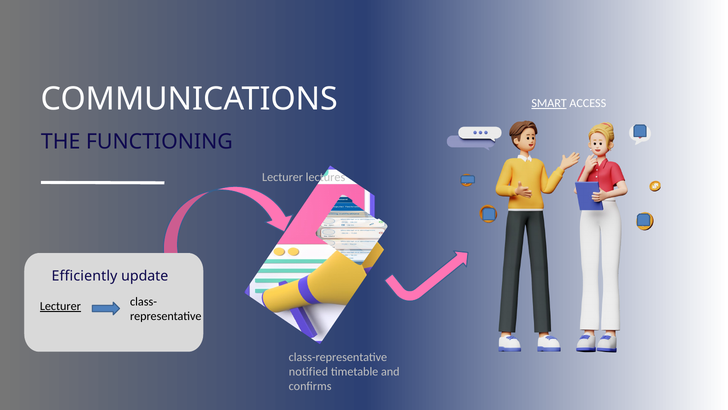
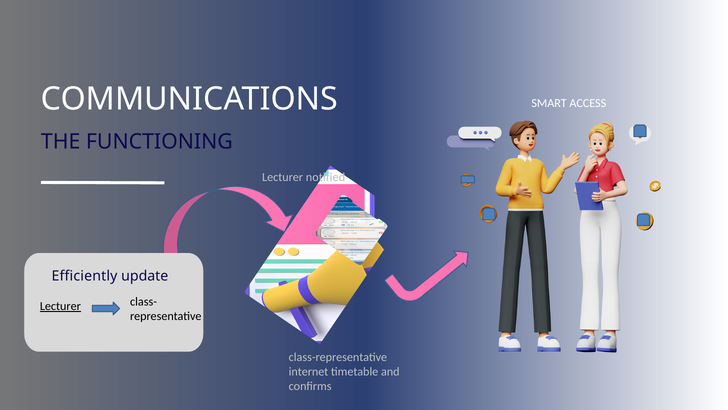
SMART underline: present -> none
lectures: lectures -> notified
notified: notified -> internet
